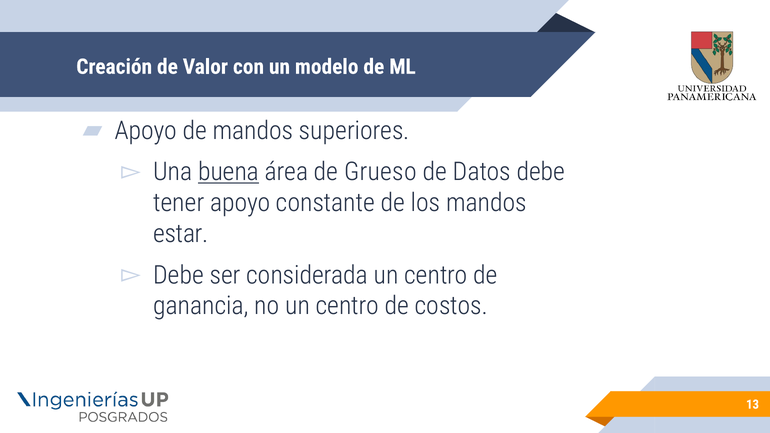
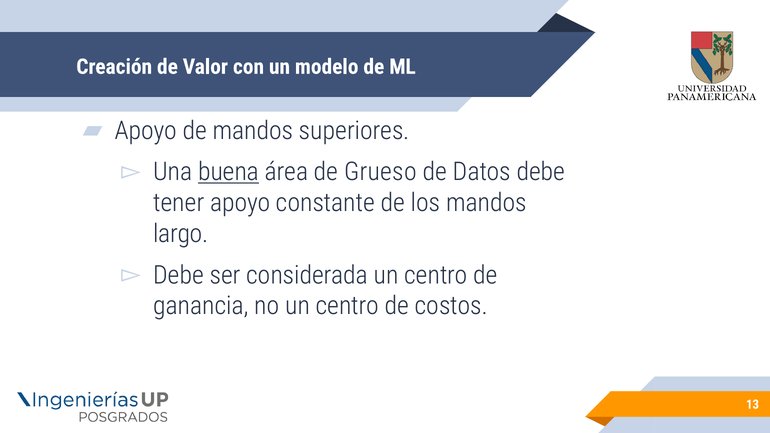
estar: estar -> largo
